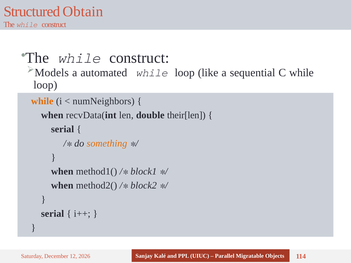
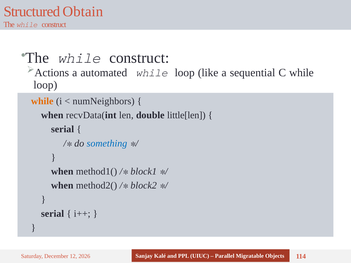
Models: Models -> Actions
their[len: their[len -> little[len
something colour: orange -> blue
